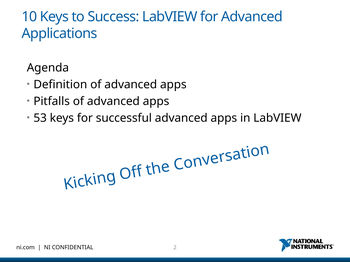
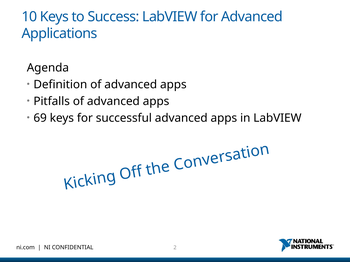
53: 53 -> 69
